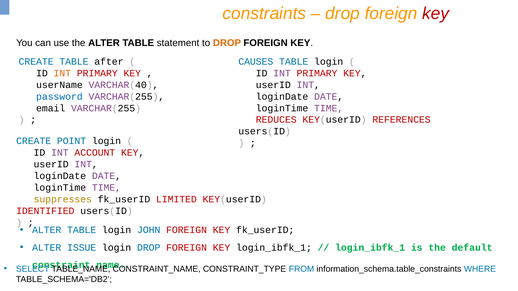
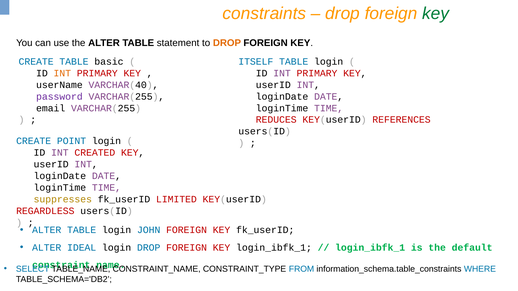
key at (436, 13) colour: red -> green
after: after -> basic
CAUSES: CAUSES -> ITSELF
password colour: blue -> purple
ACCOUNT: ACCOUNT -> CREATED
IDENTIFIED: IDENTIFIED -> REGARDLESS
ISSUE: ISSUE -> IDEAL
